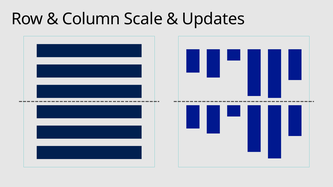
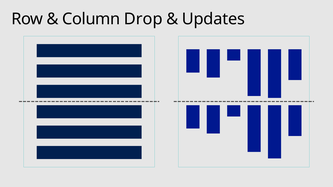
Scale: Scale -> Drop
